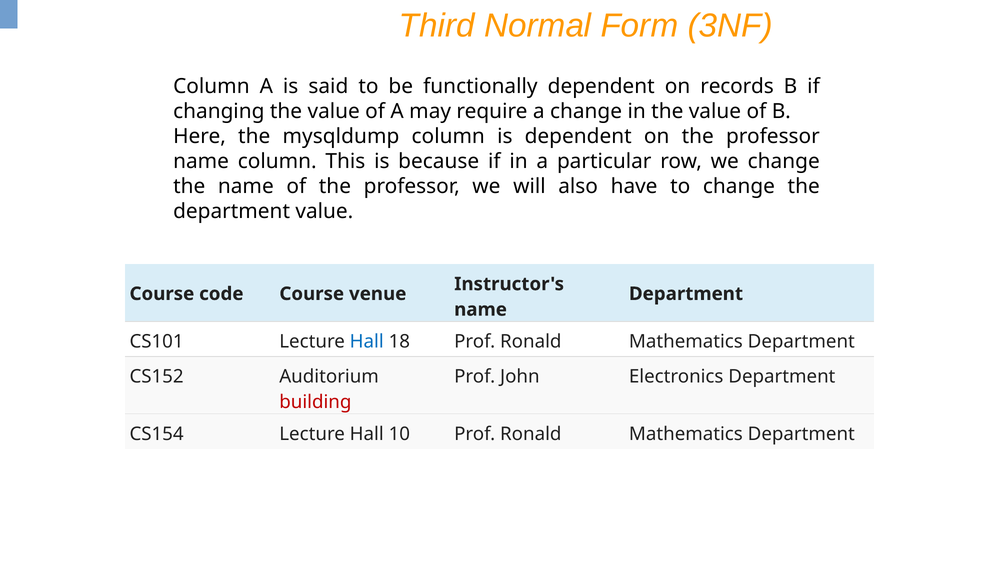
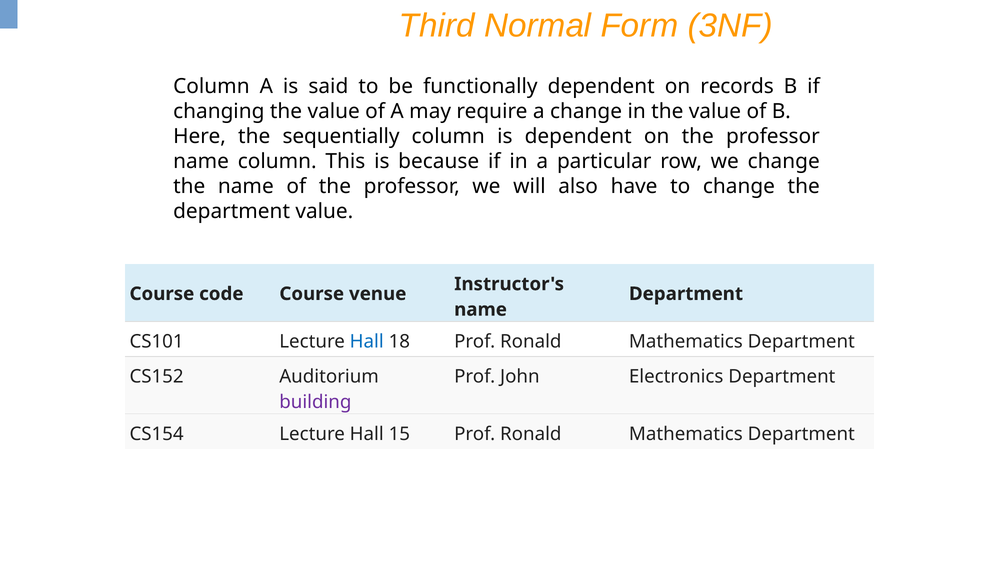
mysqldump: mysqldump -> sequentially
building colour: red -> purple
10: 10 -> 15
